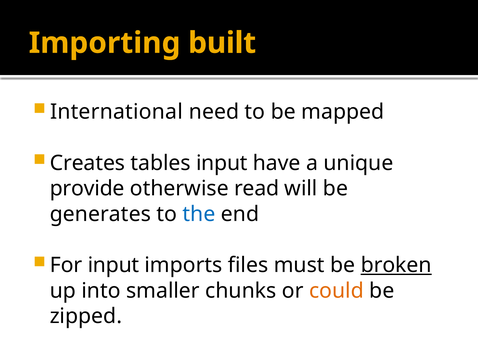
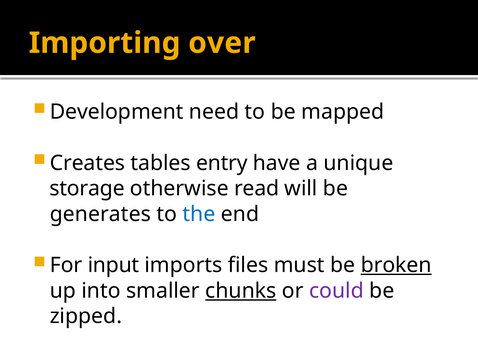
built: built -> over
International: International -> Development
tables input: input -> entry
provide: provide -> storage
chunks underline: none -> present
could colour: orange -> purple
